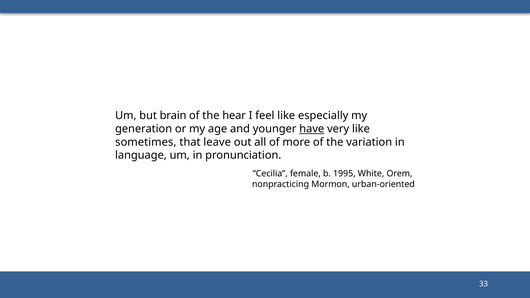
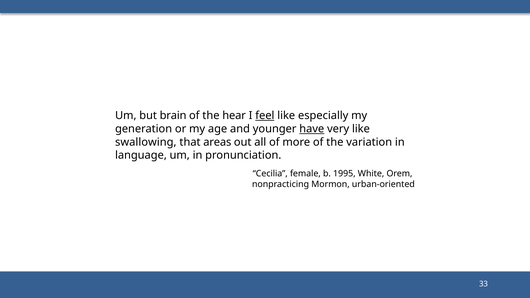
feel underline: none -> present
sometimes: sometimes -> swallowing
leave: leave -> areas
